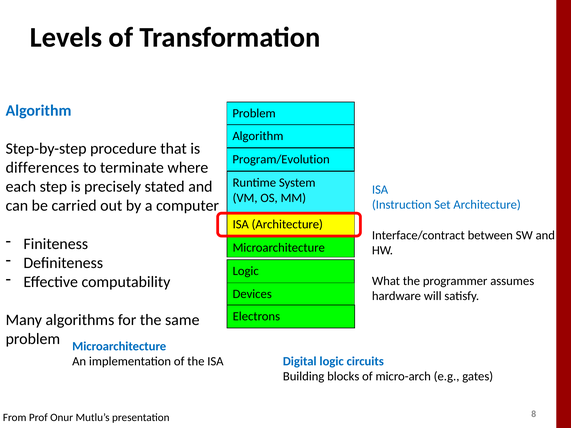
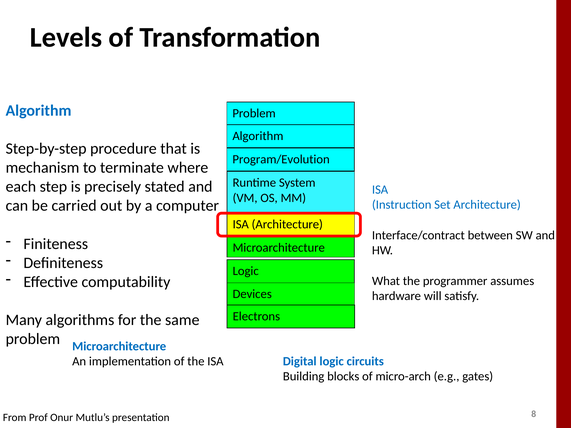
differences: differences -> mechanism
